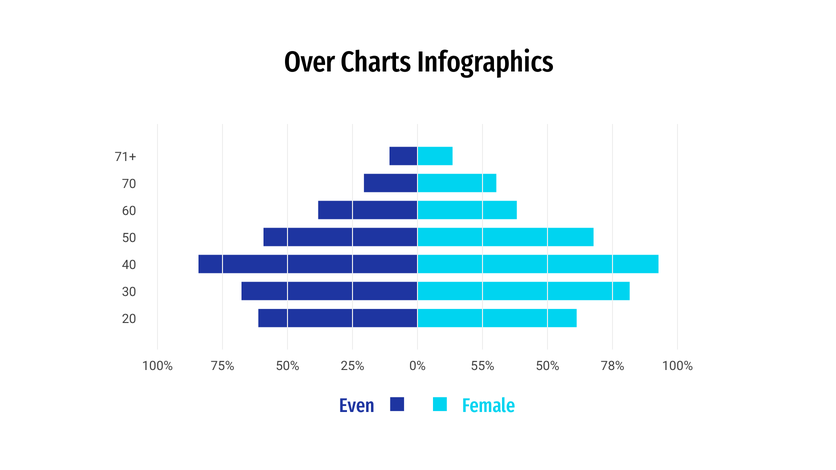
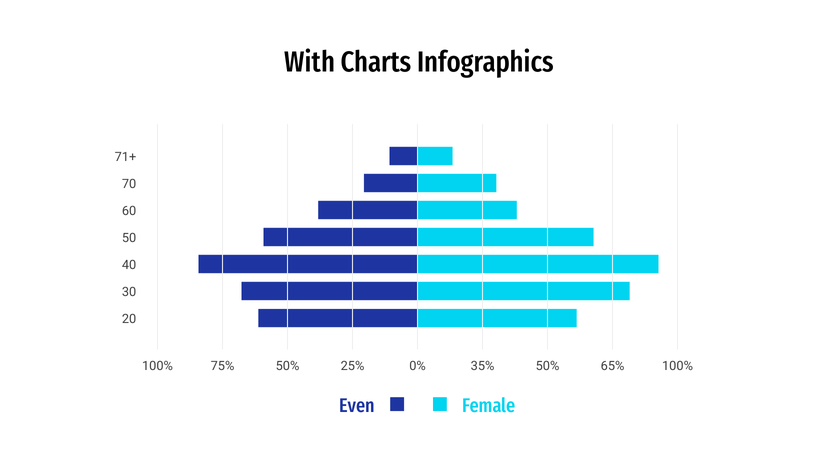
Over: Over -> With
55%: 55% -> 35%
78%: 78% -> 65%
